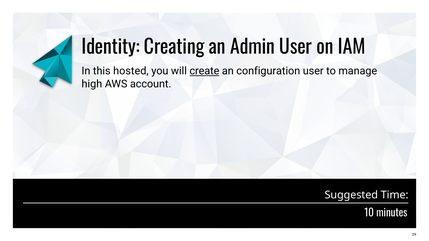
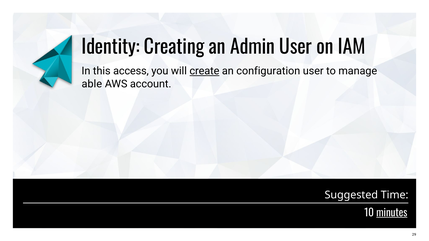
hosted: hosted -> access
high: high -> able
minutes underline: none -> present
